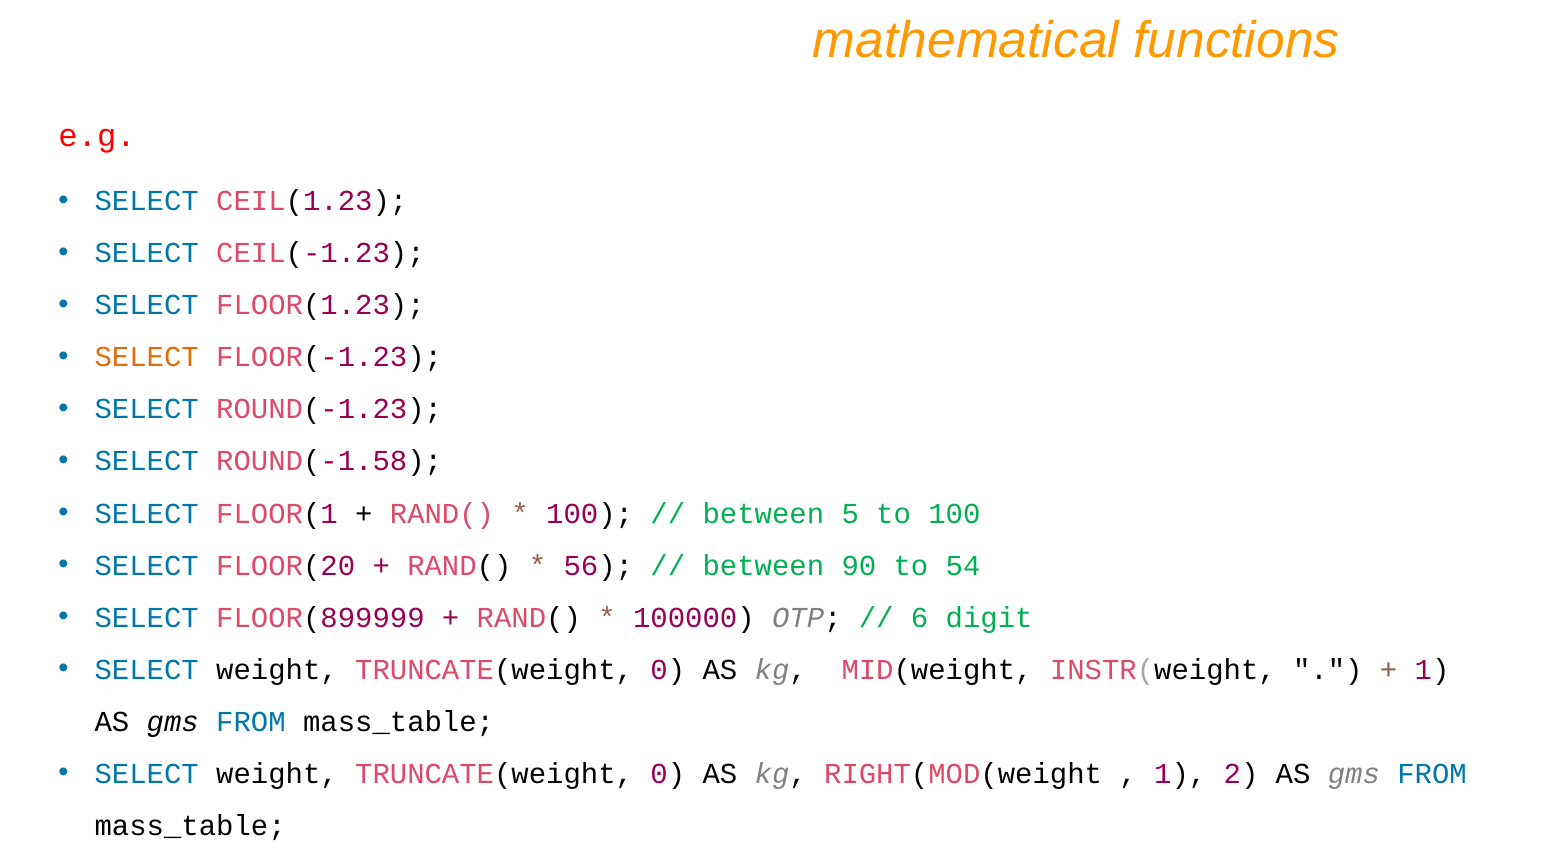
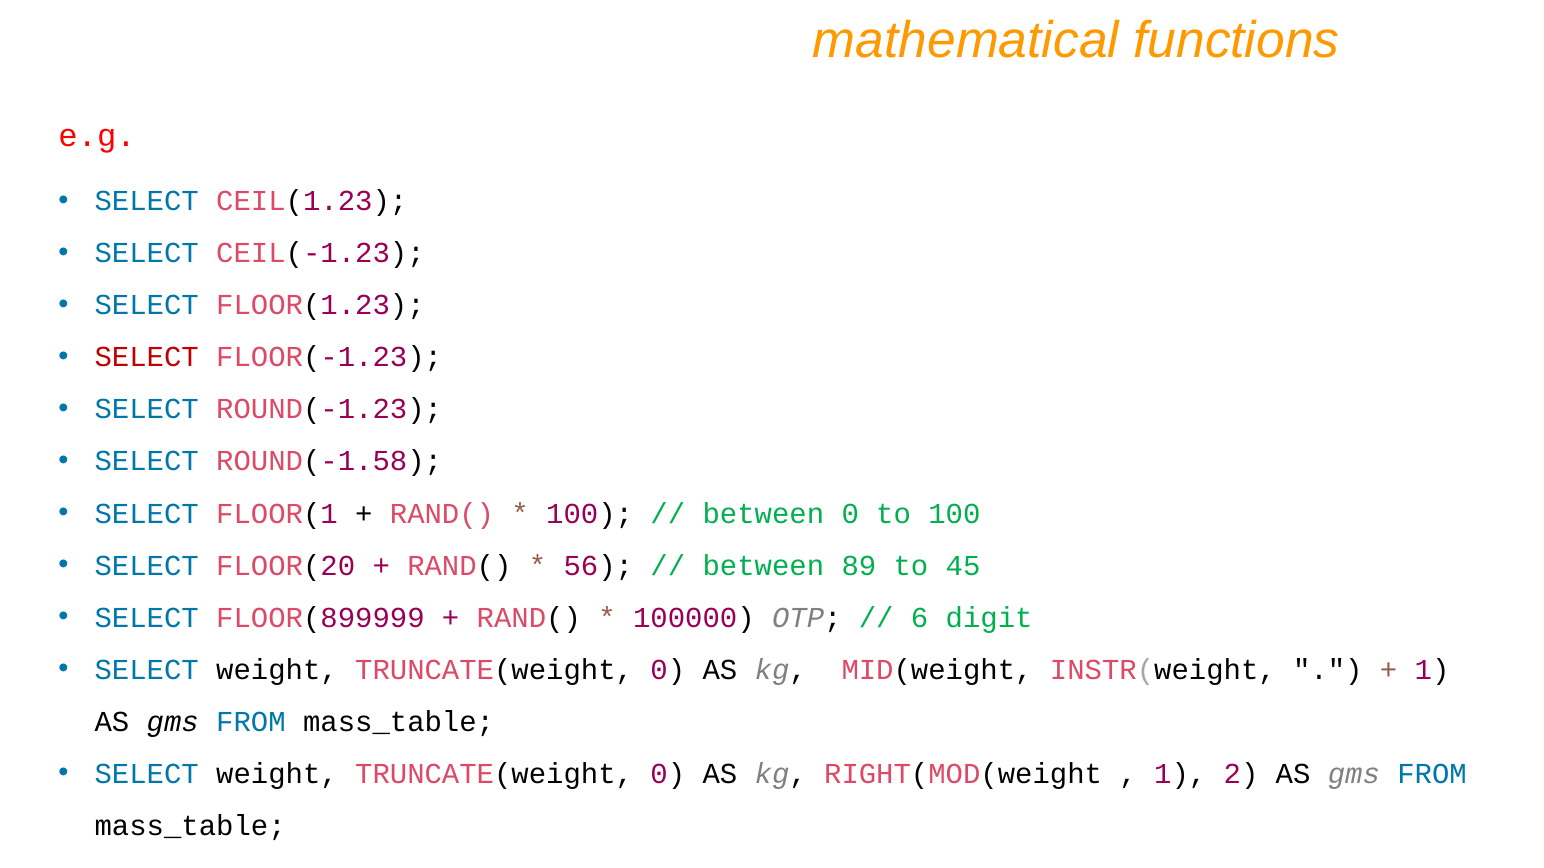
SELECT at (147, 357) colour: orange -> red
between 5: 5 -> 0
90: 90 -> 89
54: 54 -> 45
